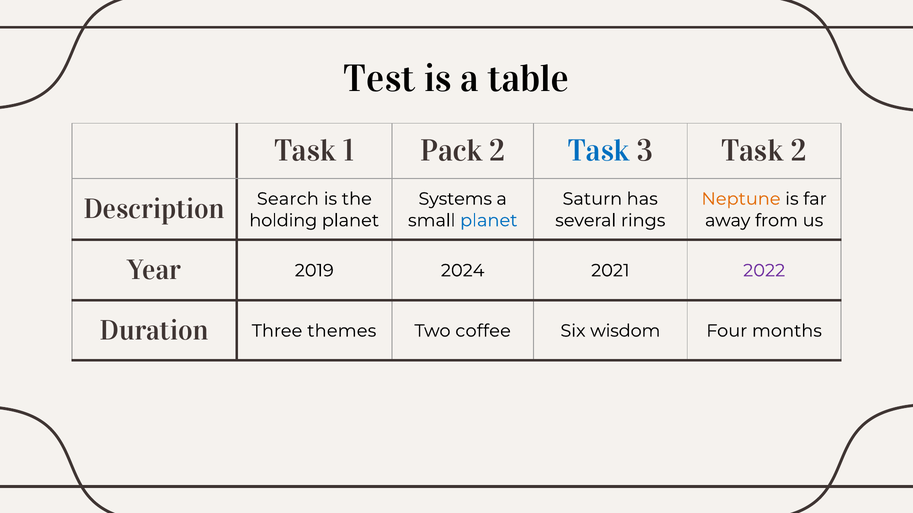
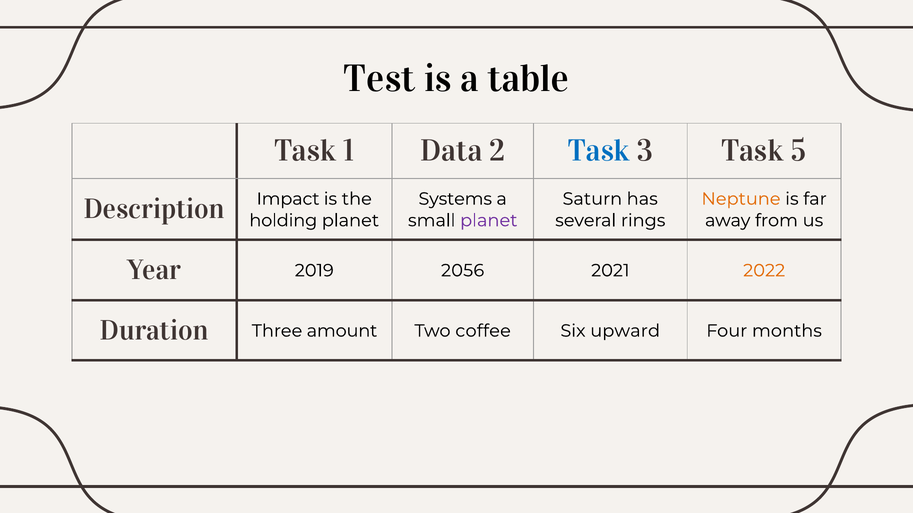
Pack: Pack -> Data
Task 2: 2 -> 5
Search: Search -> Impact
planet at (489, 221) colour: blue -> purple
2024: 2024 -> 2056
2022 colour: purple -> orange
themes: themes -> amount
wisdom: wisdom -> upward
